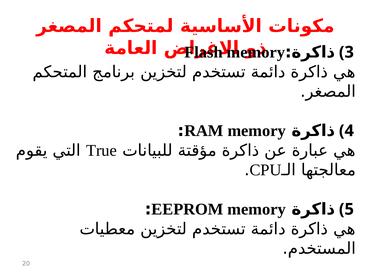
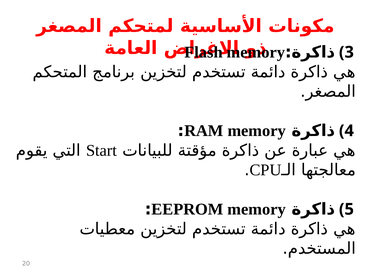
True: True -> Start
